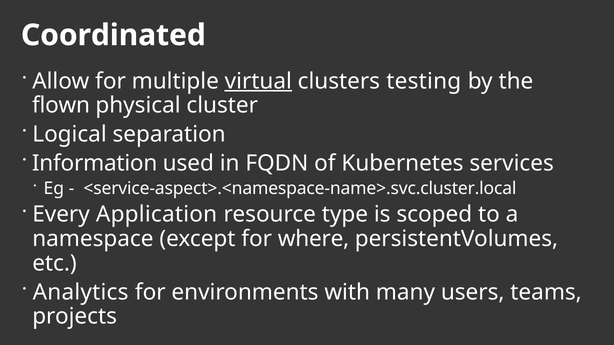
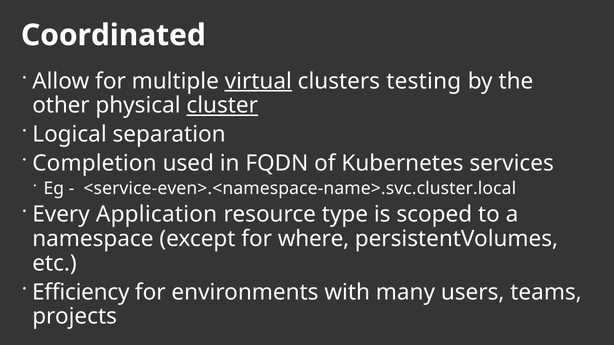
flown: flown -> other
cluster underline: none -> present
Information: Information -> Completion
<service-aspect>.<namespace-name>.svc.cluster.local: <service-aspect>.<namespace-name>.svc.cluster.local -> <service-even>.<namespace-name>.svc.cluster.local
Analytics: Analytics -> Efficiency
